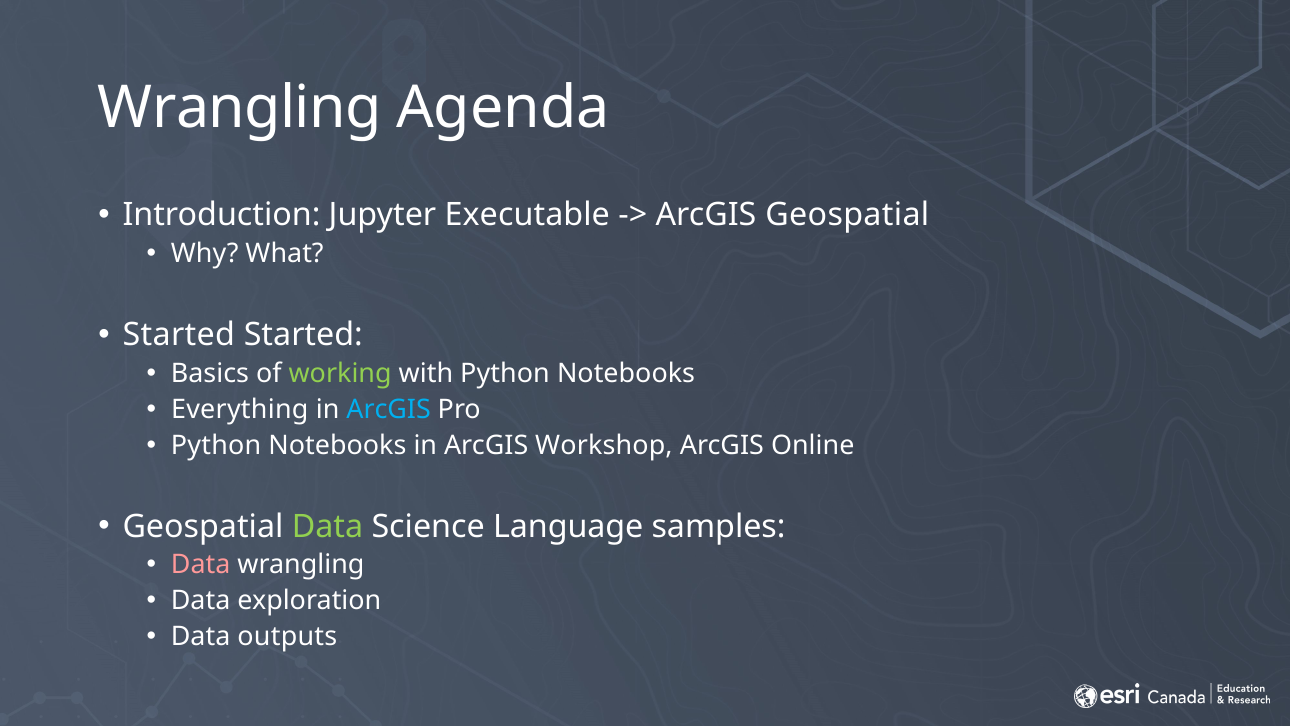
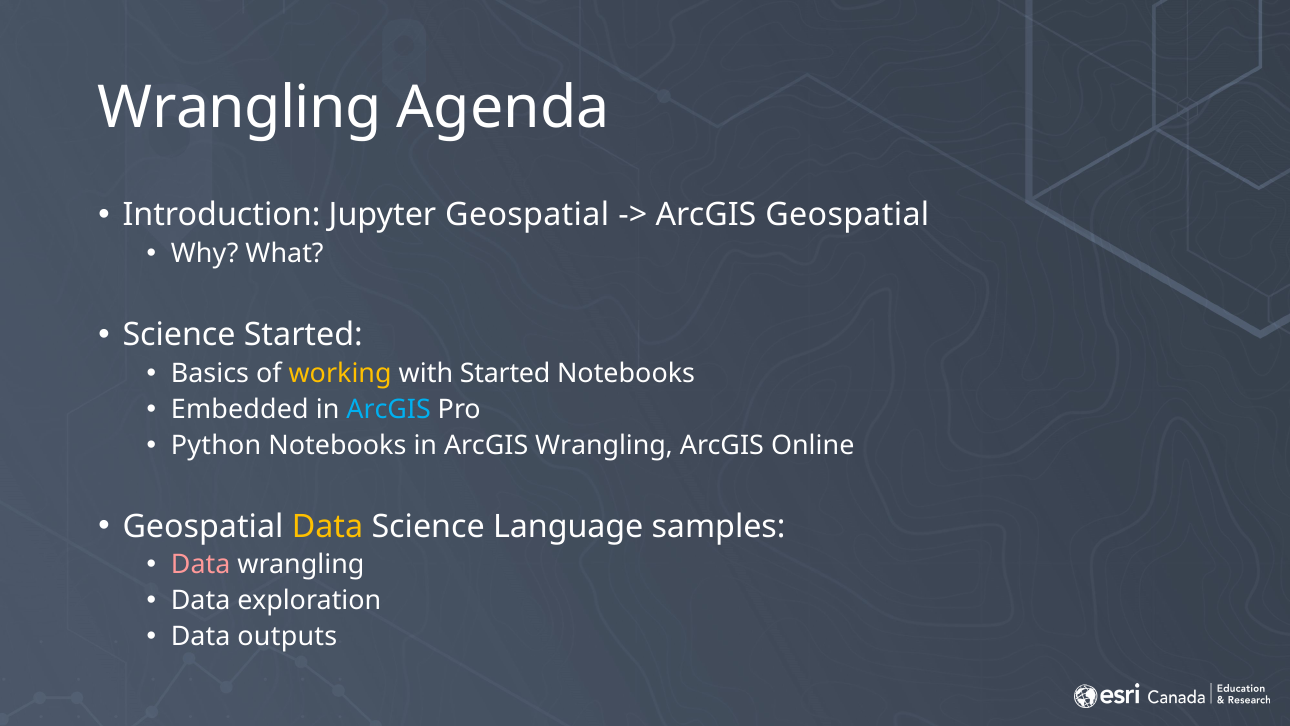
Jupyter Executable: Executable -> Geospatial
Started at (179, 335): Started -> Science
working colour: light green -> yellow
with Python: Python -> Started
Everything: Everything -> Embedded
ArcGIS Workshop: Workshop -> Wrangling
Data at (327, 526) colour: light green -> yellow
